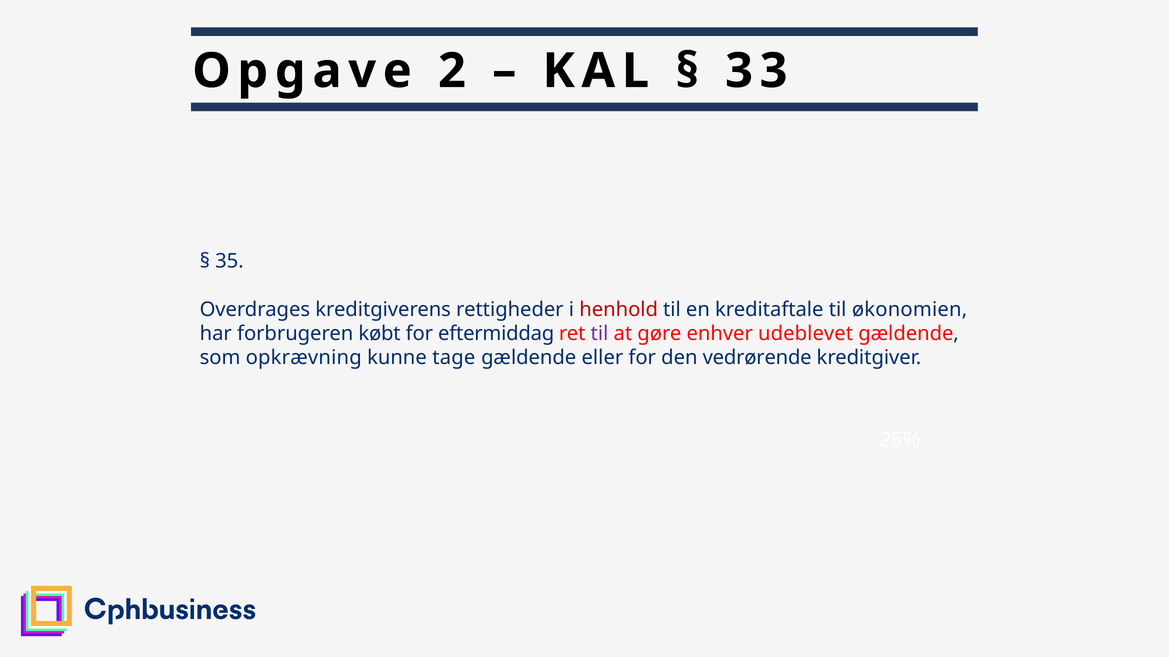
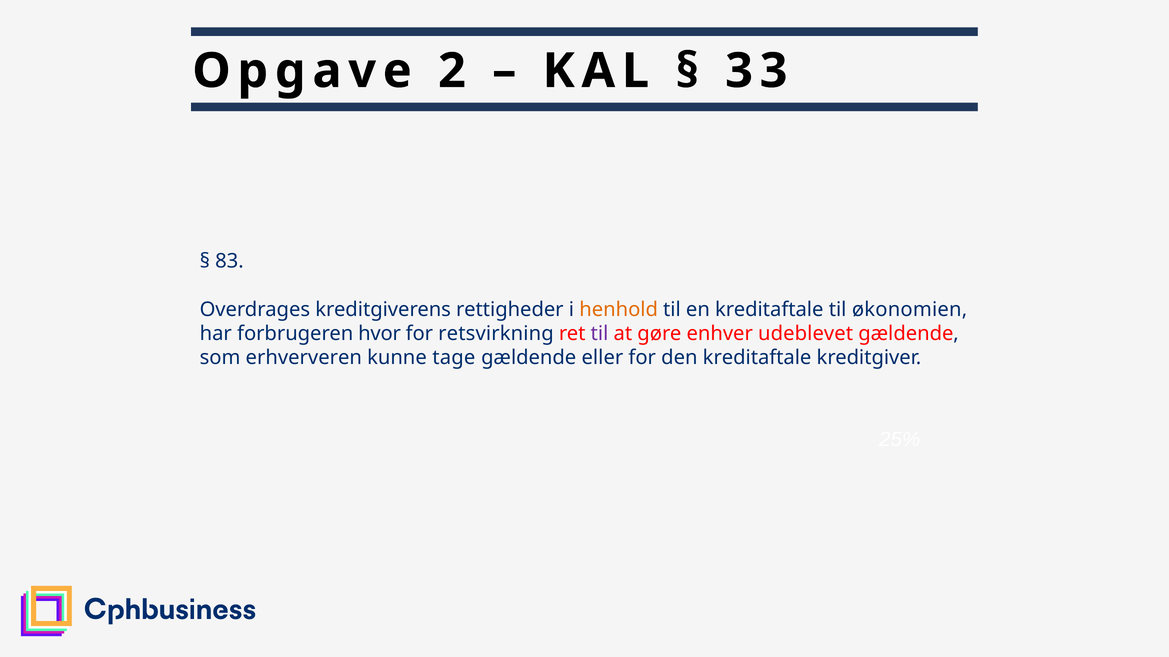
35: 35 -> 83
henhold colour: red -> orange
købt: købt -> hvor
eftermiddag: eftermiddag -> retsvirkning
opkrævning: opkrævning -> erhververen
den vedrørende: vedrørende -> kreditaftale
